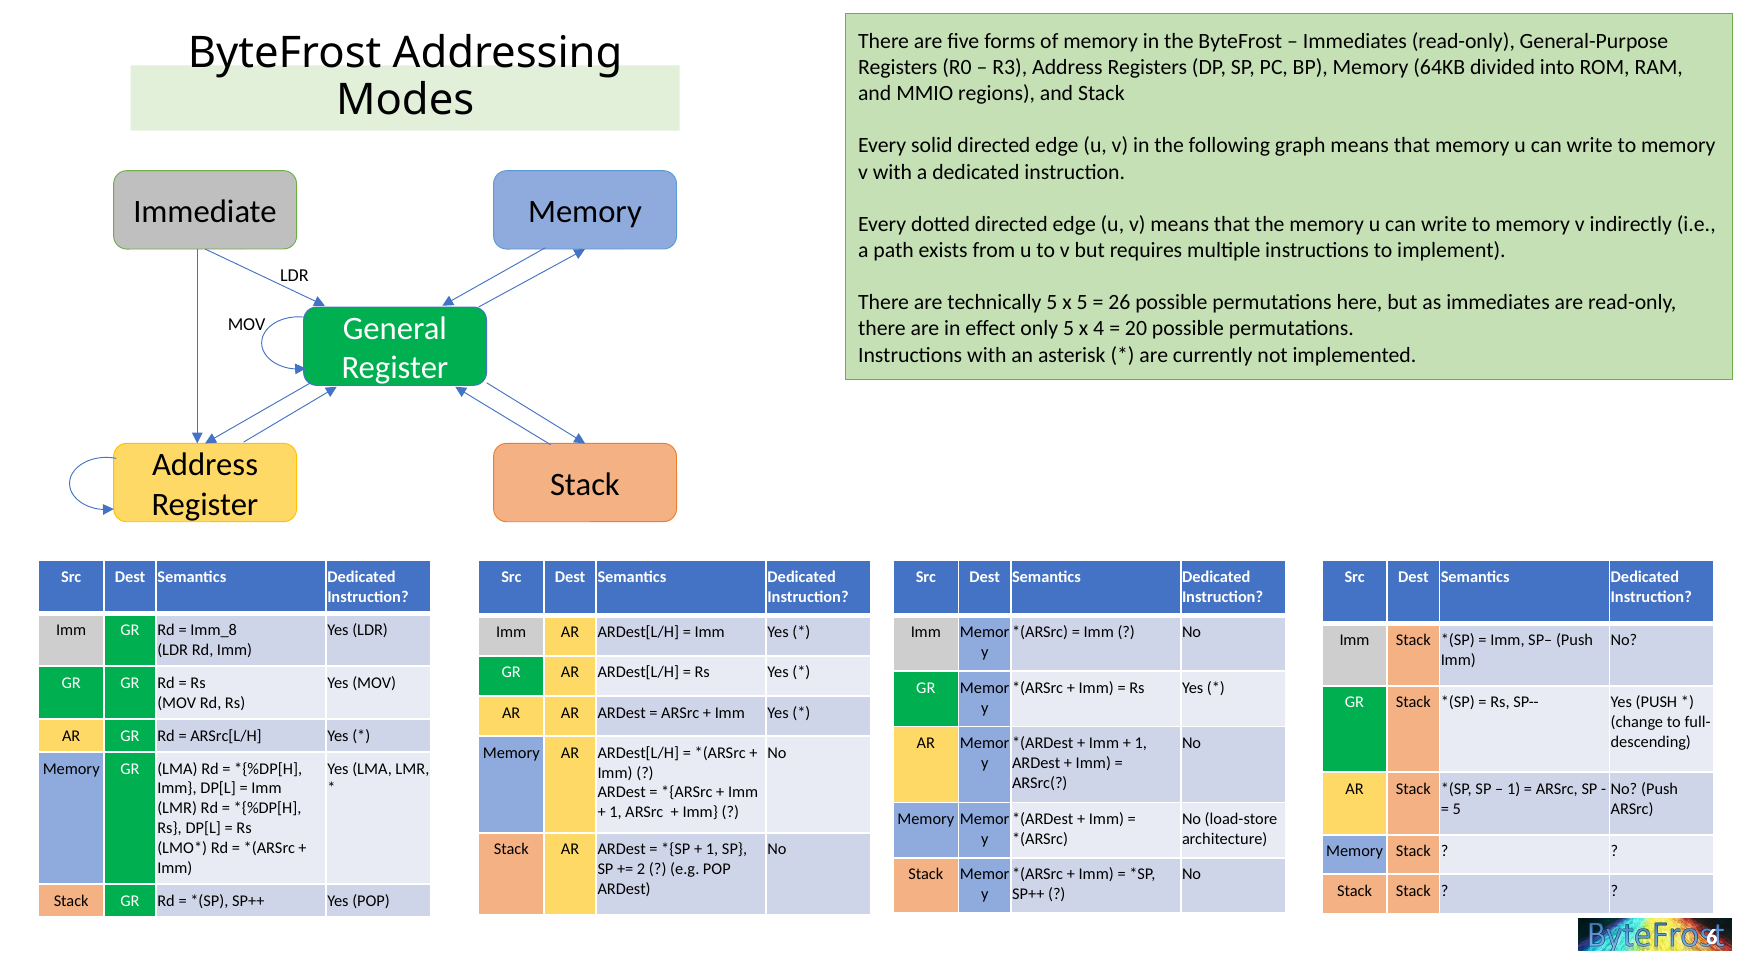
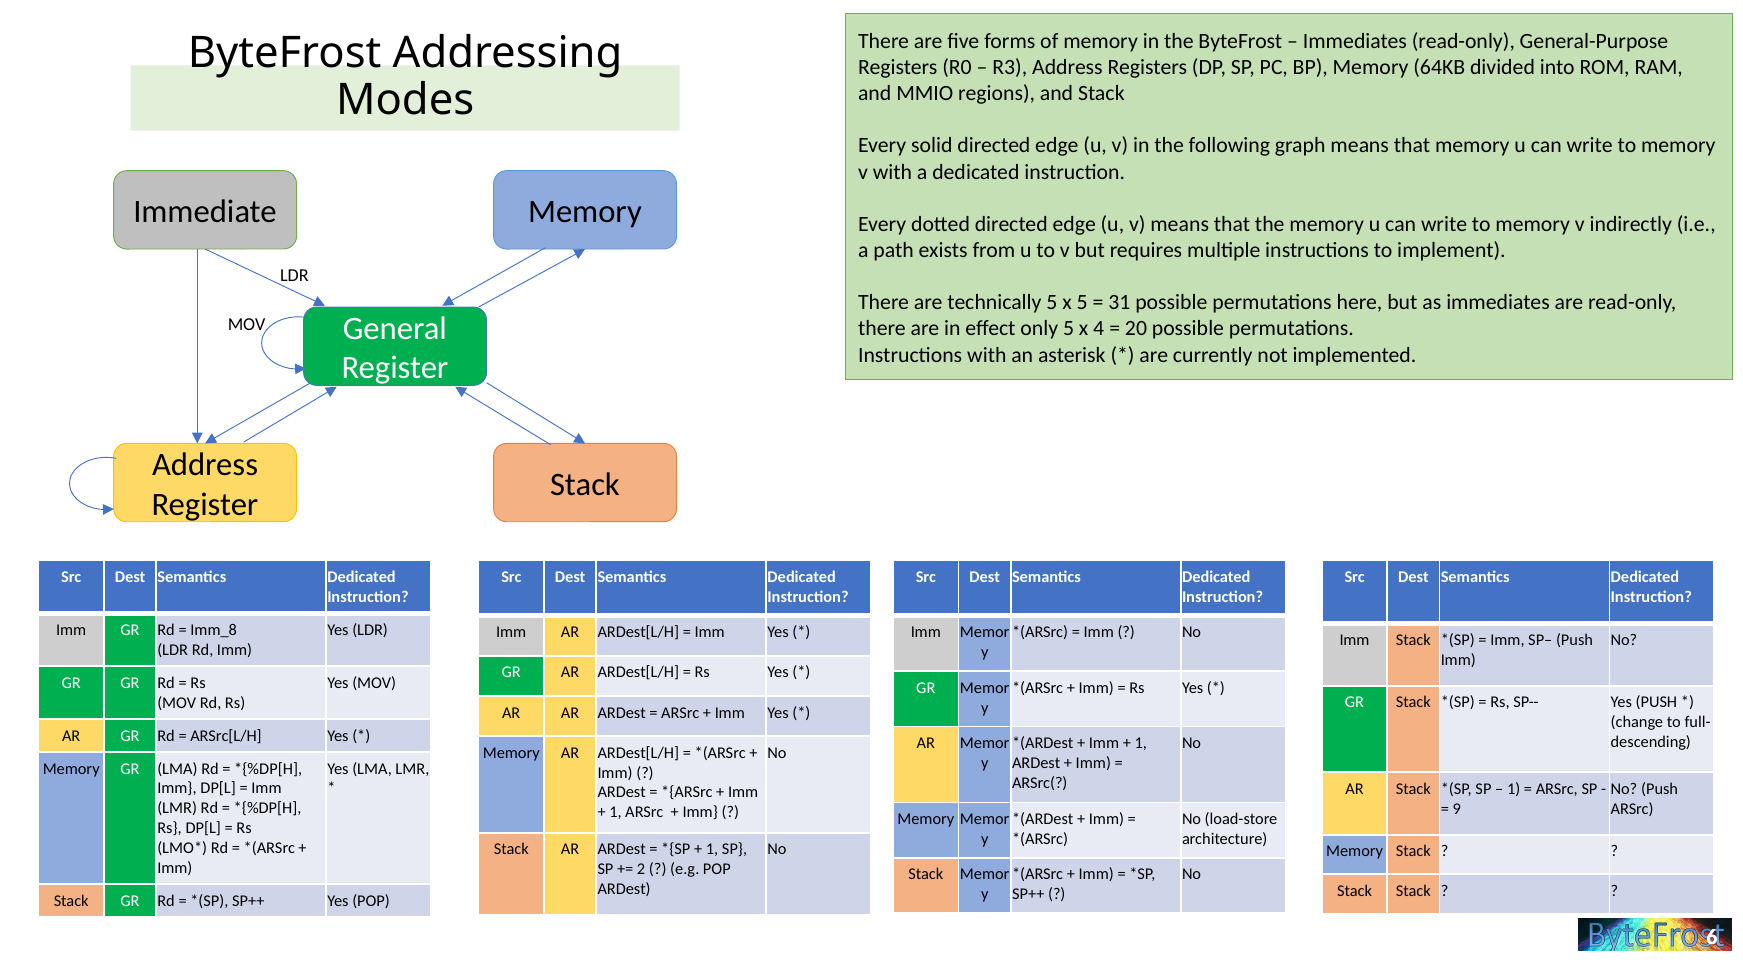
26: 26 -> 31
5 at (1457, 809): 5 -> 9
